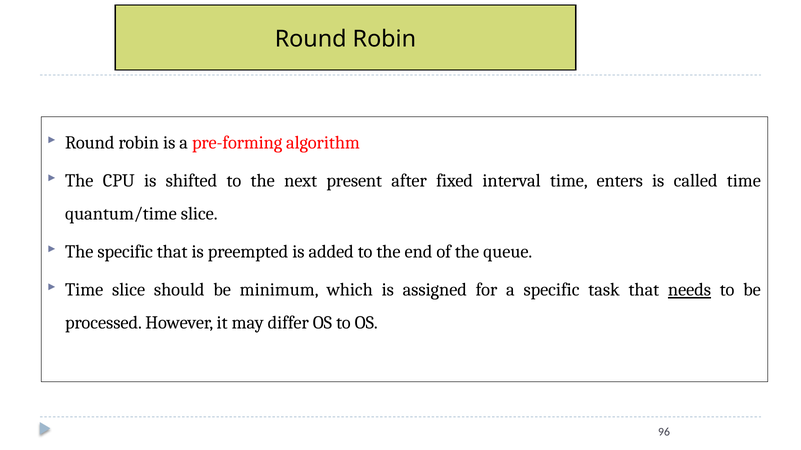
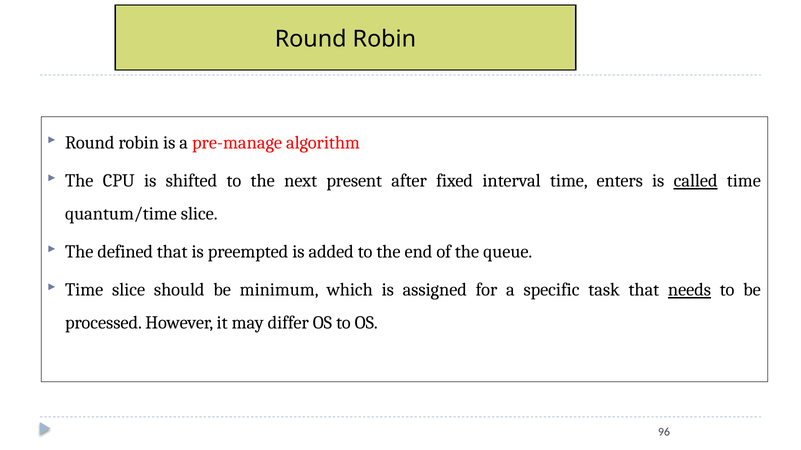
pre-forming: pre-forming -> pre-manage
called underline: none -> present
The specific: specific -> defined
